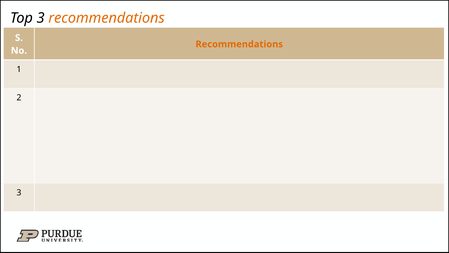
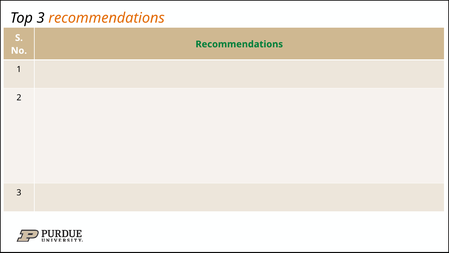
Recommendations at (239, 44) colour: orange -> green
